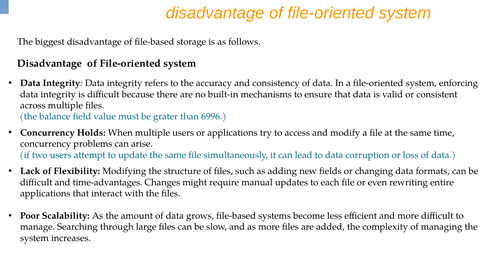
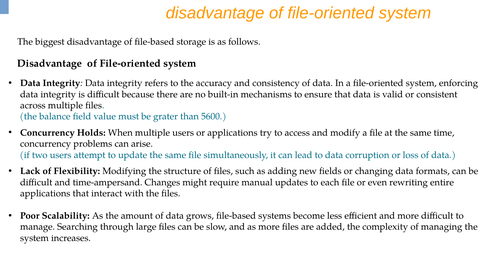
6996: 6996 -> 5600
time-advantages: time-advantages -> time-ampersand
